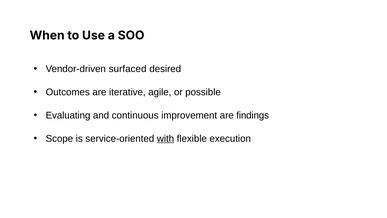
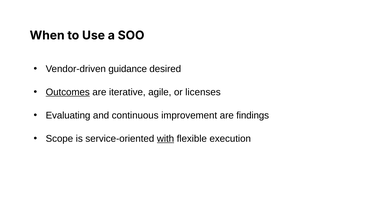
surfaced: surfaced -> guidance
Outcomes underline: none -> present
possible: possible -> licenses
